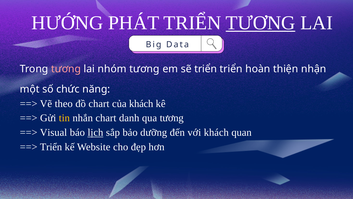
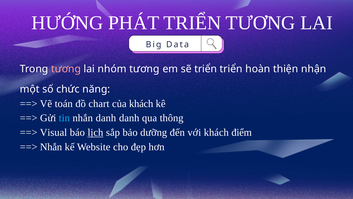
TƯƠNG at (261, 23) underline: present -> none
theo: theo -> toán
tin colour: yellow -> light blue
nhắn chart: chart -> danh
qua tương: tương -> thông
quan: quan -> điểm
Triển at (51, 147): Triển -> Nhắn
